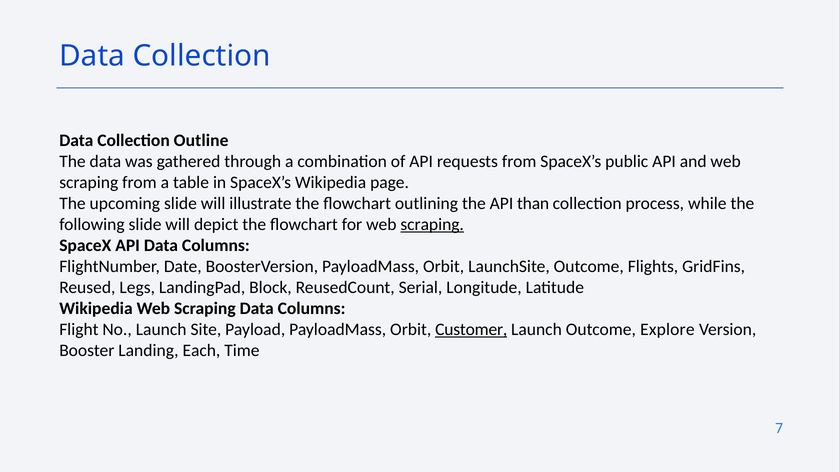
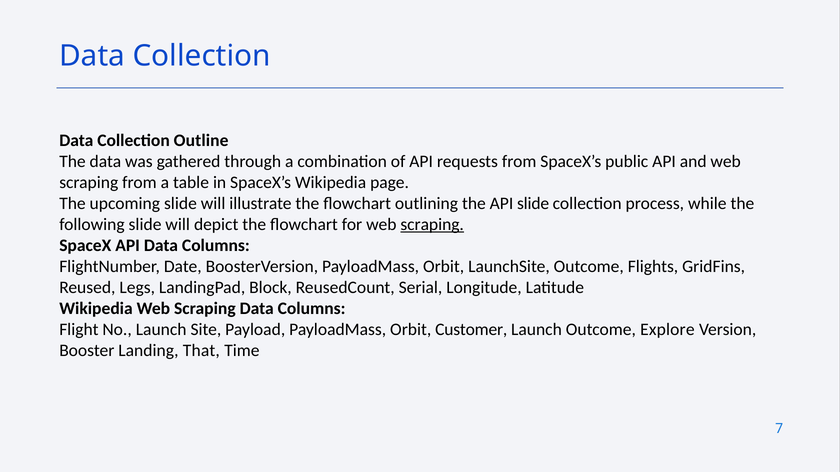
API than: than -> slide
Customer underline: present -> none
Each: Each -> That
